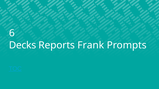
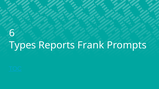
Decks: Decks -> Types
